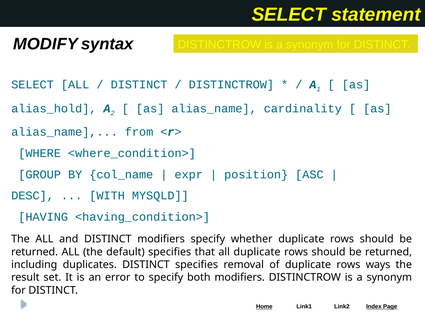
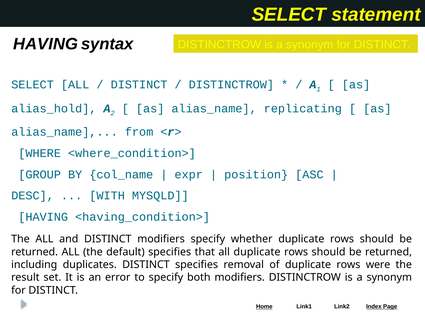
MODIFY at (45, 44): MODIFY -> HAVING
cardinality: cardinality -> replicating
ways: ways -> were
